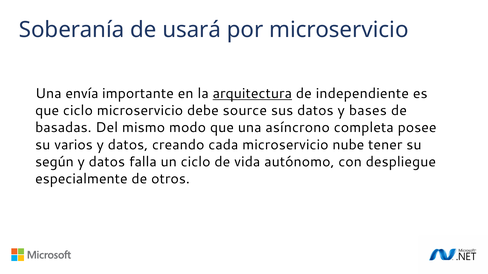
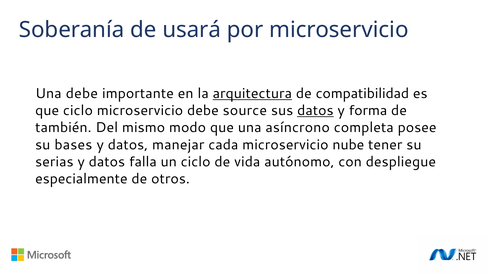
Una envía: envía -> debe
independiente: independiente -> compatibilidad
datos at (315, 111) underline: none -> present
bases: bases -> forma
basadas: basadas -> también
varios: varios -> bases
creando: creando -> manejar
según: según -> serias
